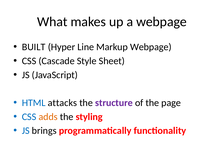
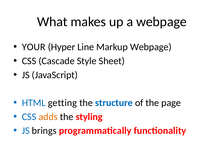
BUILT: BUILT -> YOUR
attacks: attacks -> getting
structure colour: purple -> blue
